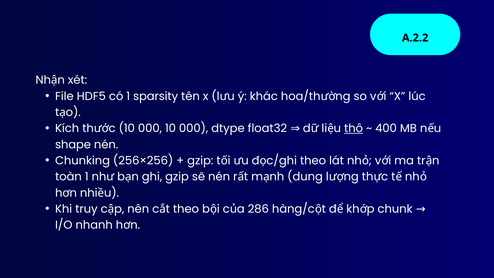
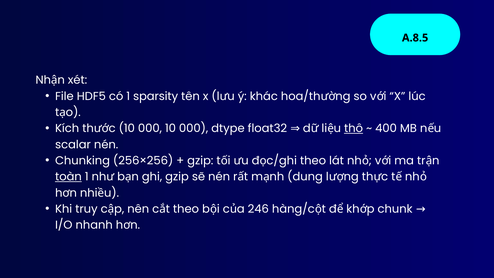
A.2.2: A.2.2 -> A.8.5
shape: shape -> scalar
toàn underline: none -> present
286: 286 -> 246
